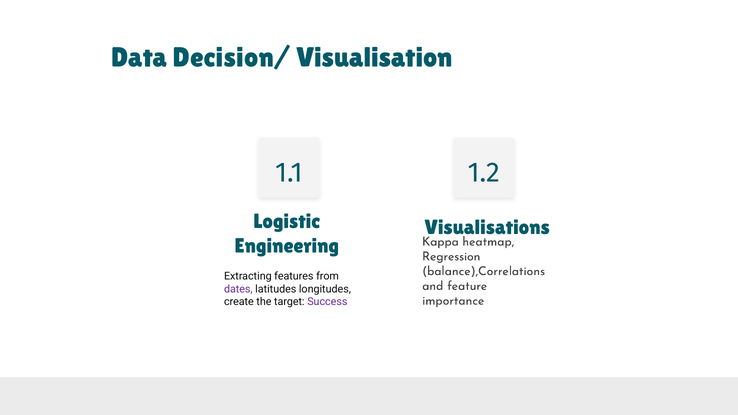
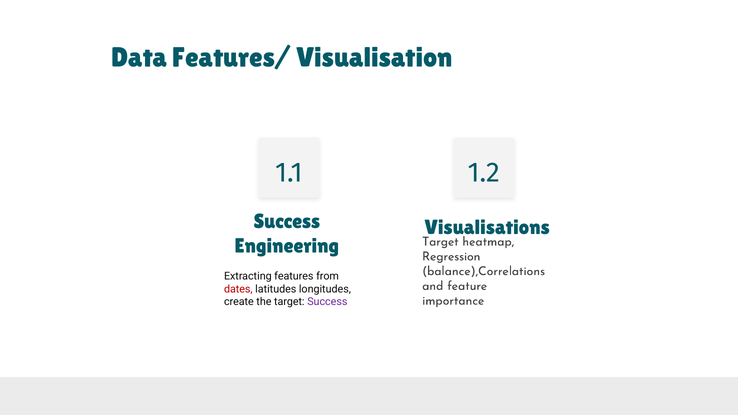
Decision/: Decision/ -> Features/
Logistic at (287, 221): Logistic -> Success
Kappa at (440, 242): Kappa -> Target
dates colour: purple -> red
